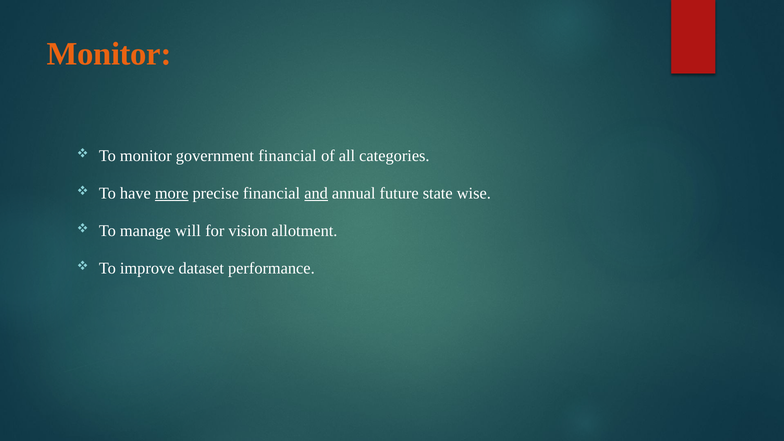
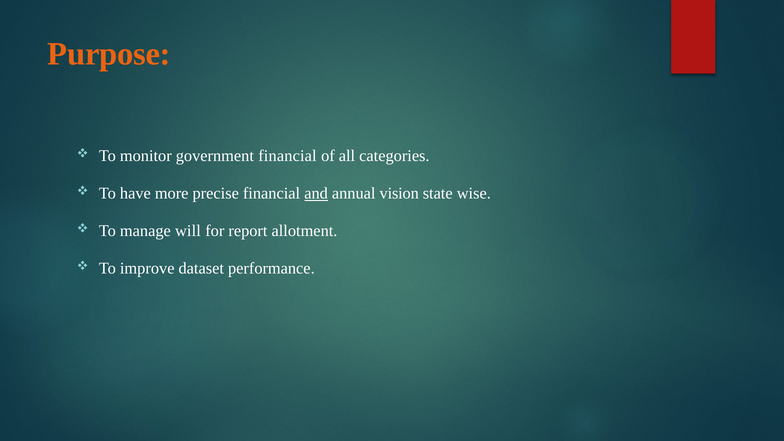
Monitor at (109, 54): Monitor -> Purpose
more underline: present -> none
future: future -> vision
vision: vision -> report
